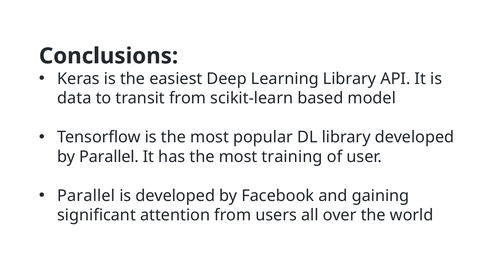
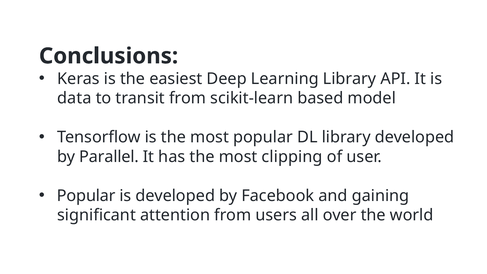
training: training -> clipping
Parallel at (86, 196): Parallel -> Popular
